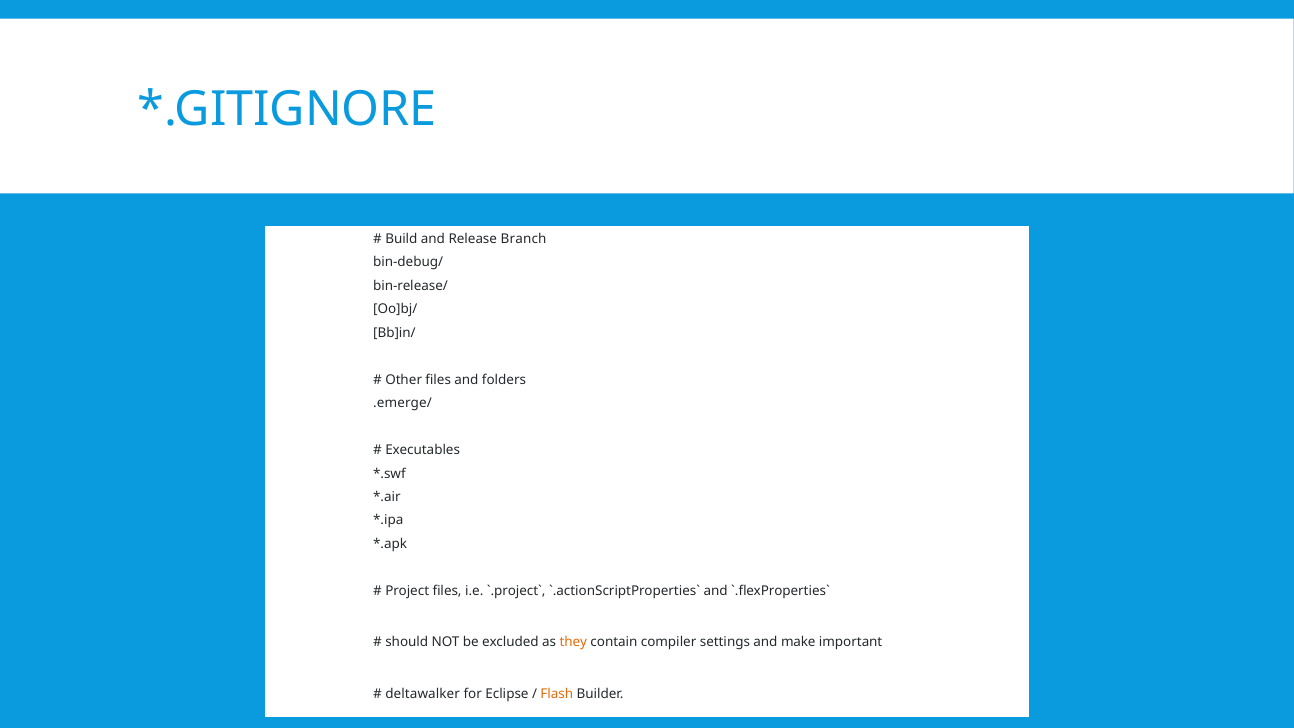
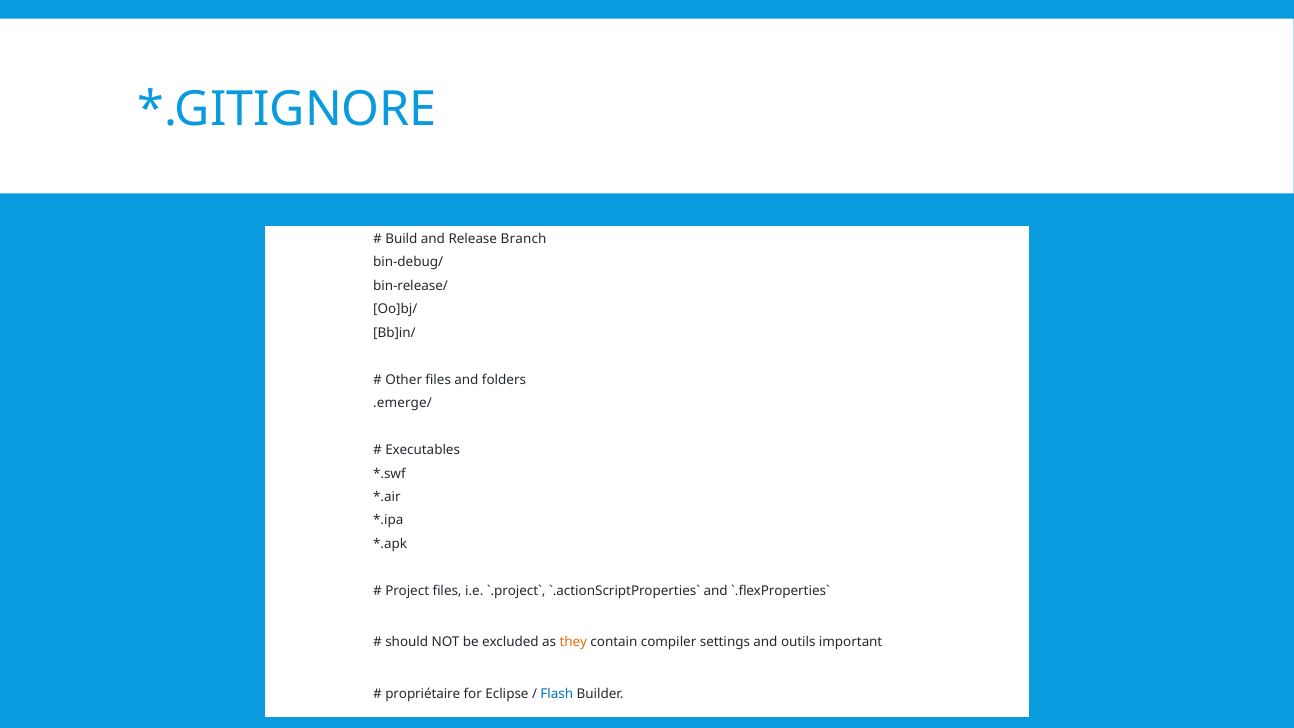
make: make -> outils
deltawalker: deltawalker -> propriétaire
Flash colour: orange -> blue
